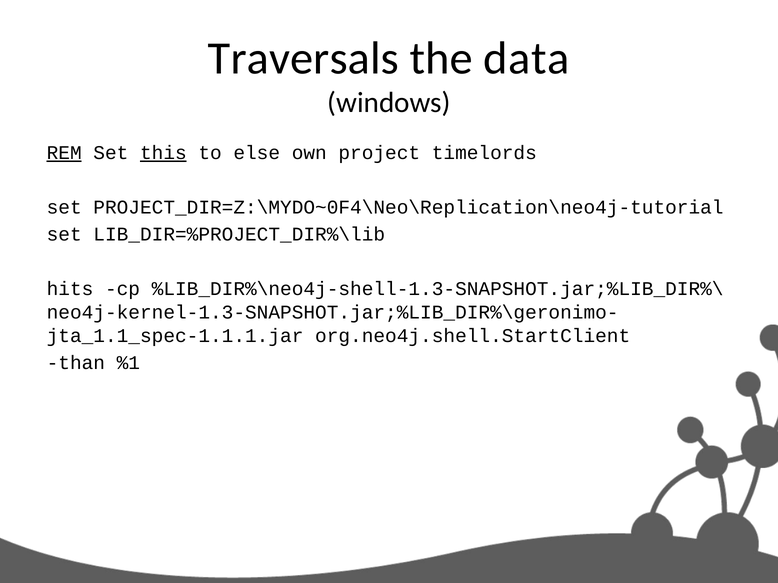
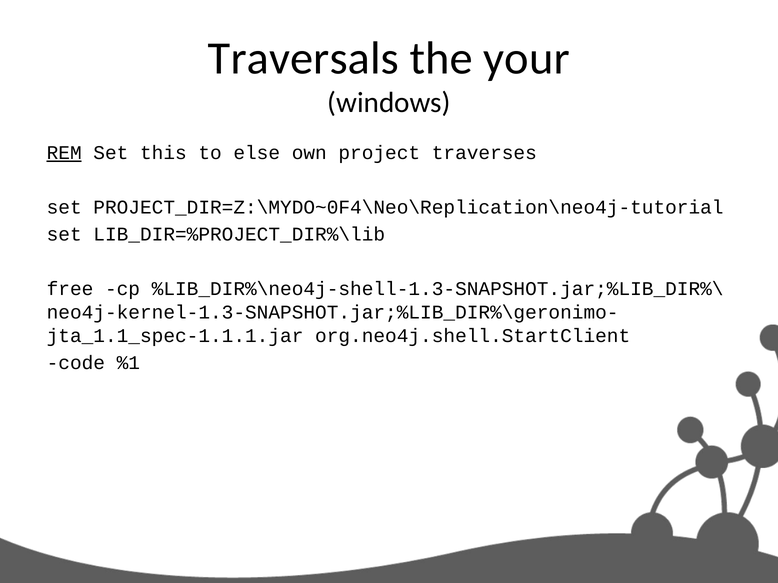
data: data -> your
this underline: present -> none
timelords: timelords -> traverses
hits: hits -> free
than: than -> code
